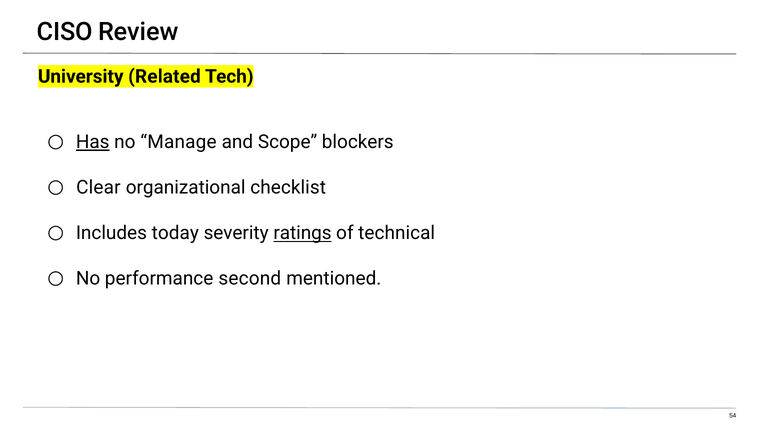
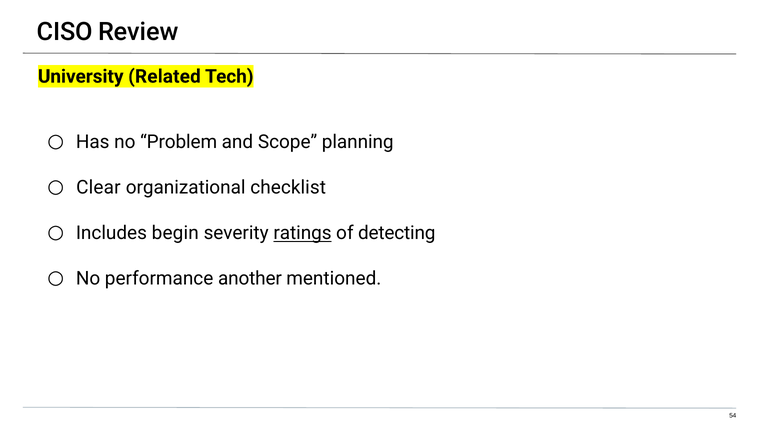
Has underline: present -> none
Manage: Manage -> Problem
blockers: blockers -> planning
today: today -> begin
technical: technical -> detecting
second: second -> another
